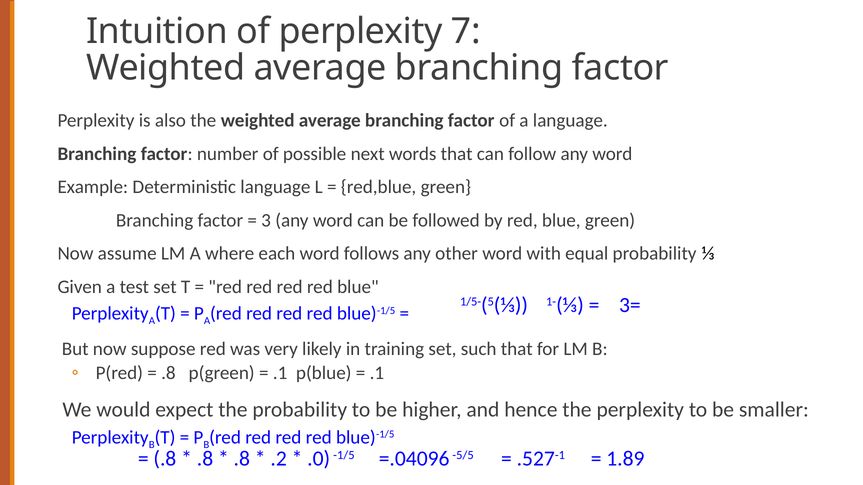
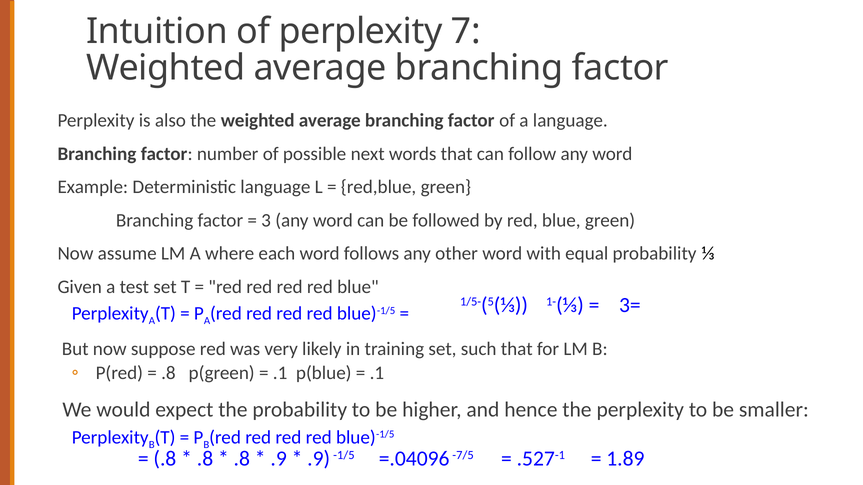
.2 at (279, 459): .2 -> .9
.0 at (319, 459): .0 -> .9
-5/5: -5/5 -> -7/5
